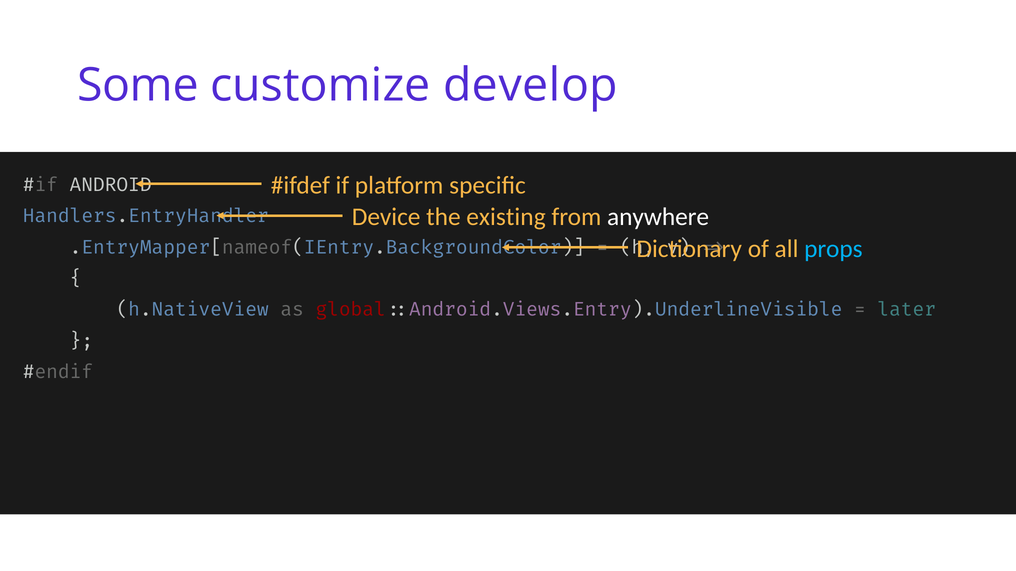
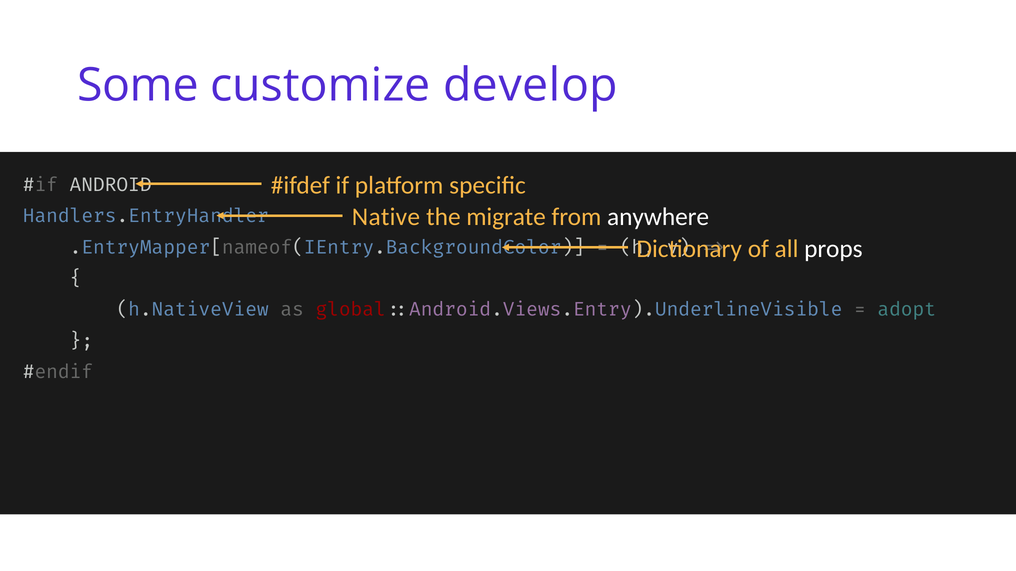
Device: Device -> Native
existing: existing -> migrate
props colour: light blue -> white
later: later -> adopt
